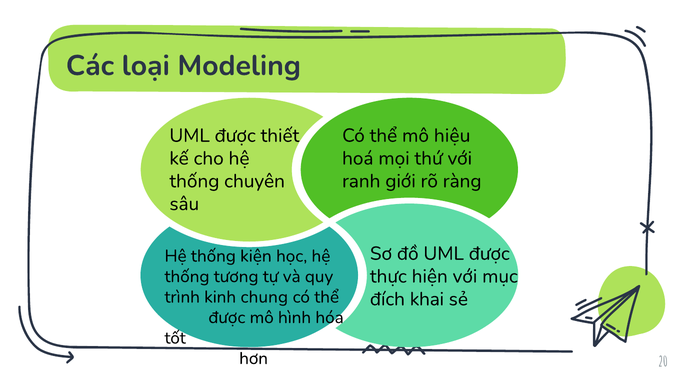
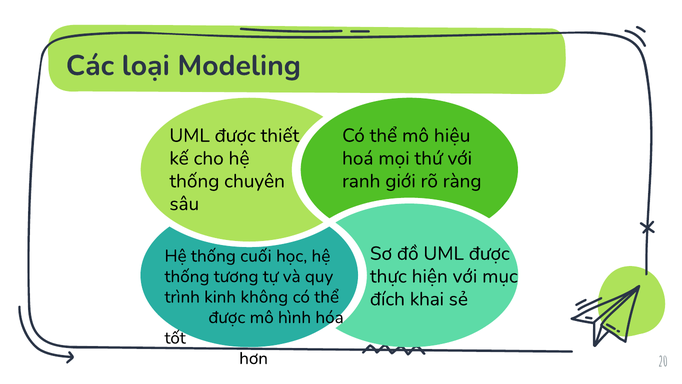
kiện: kiện -> cuối
chung: chung -> không
